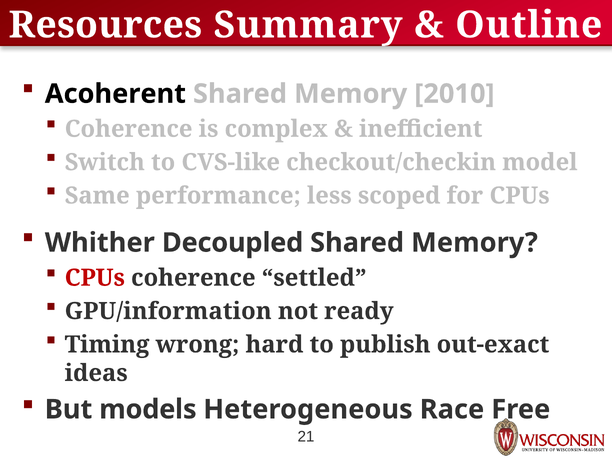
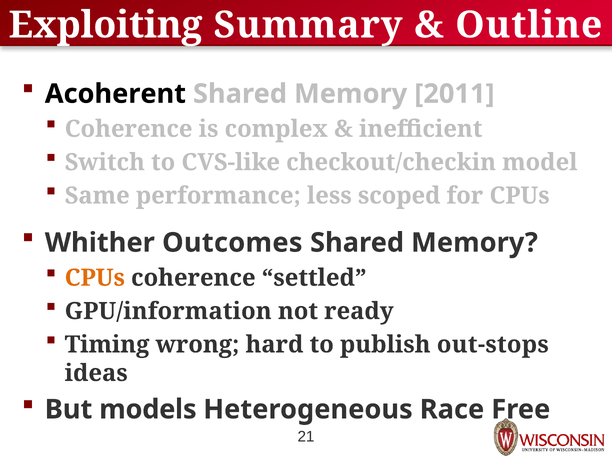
Resources: Resources -> Exploiting
2010: 2010 -> 2011
Decoupled: Decoupled -> Outcomes
CPUs at (95, 278) colour: red -> orange
out-exact: out-exact -> out-stops
